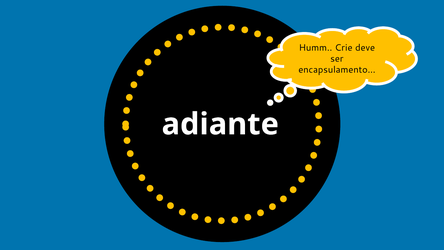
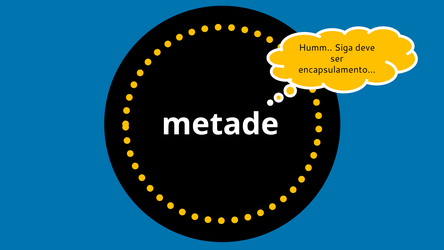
Crie: Crie -> Siga
adiante: adiante -> metade
